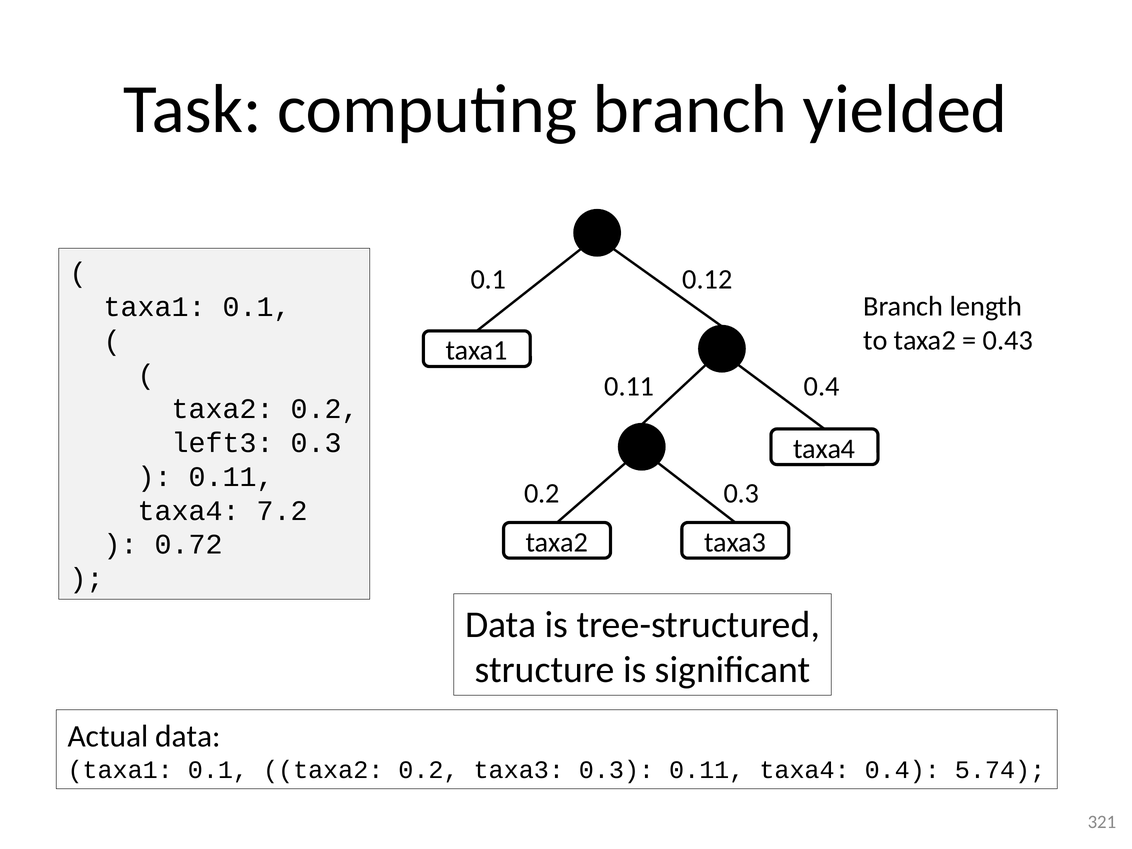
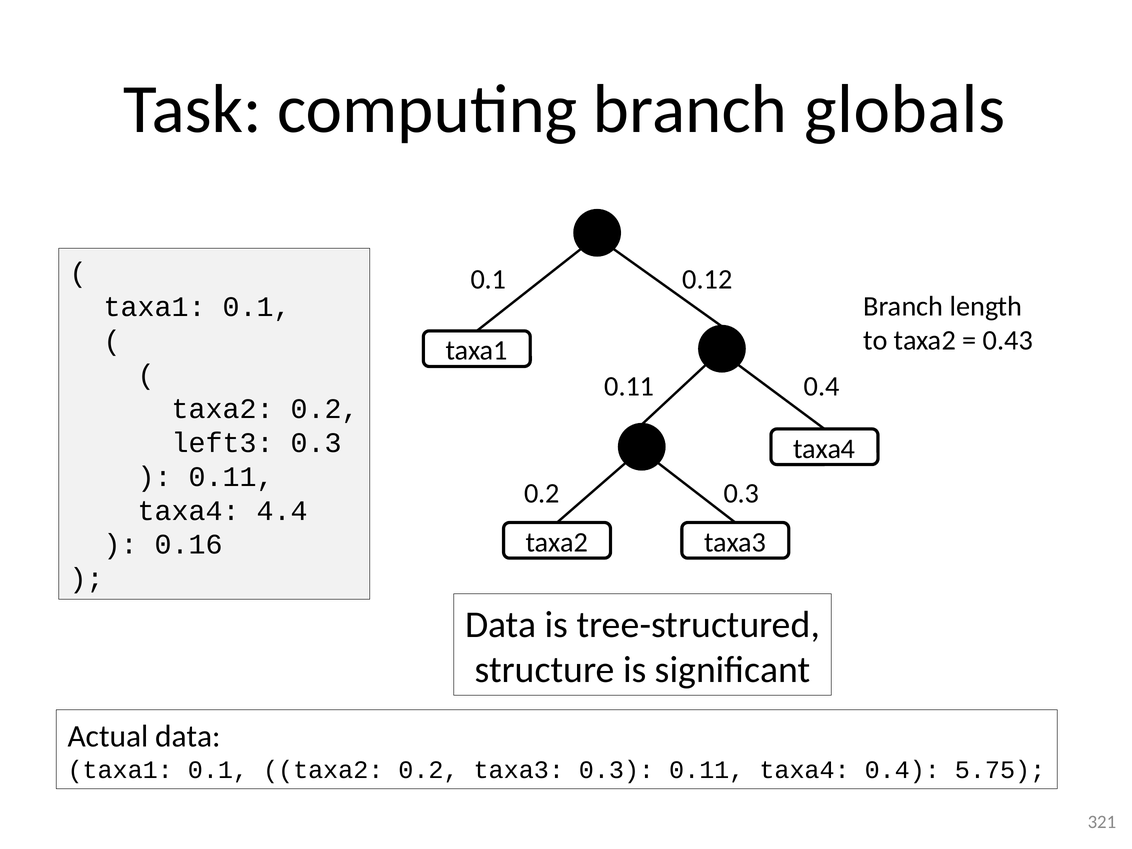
yielded: yielded -> globals
7.2: 7.2 -> 4.4
0.72: 0.72 -> 0.16
5.74: 5.74 -> 5.75
